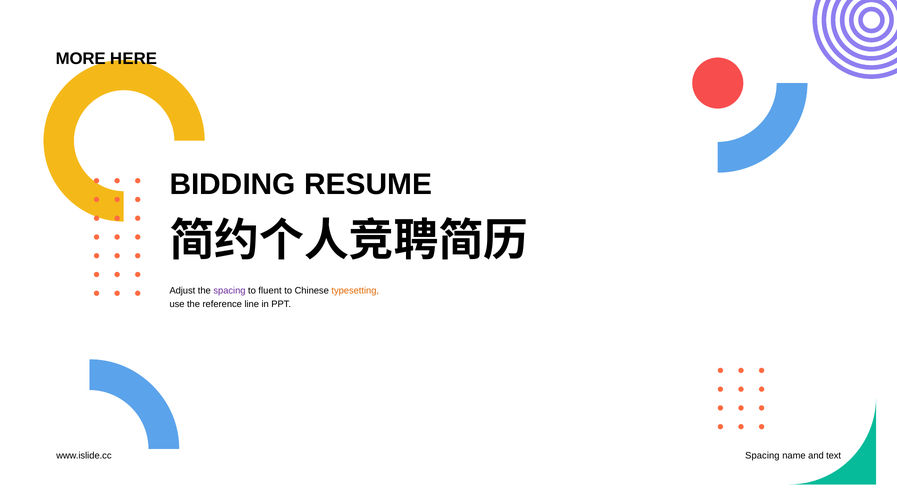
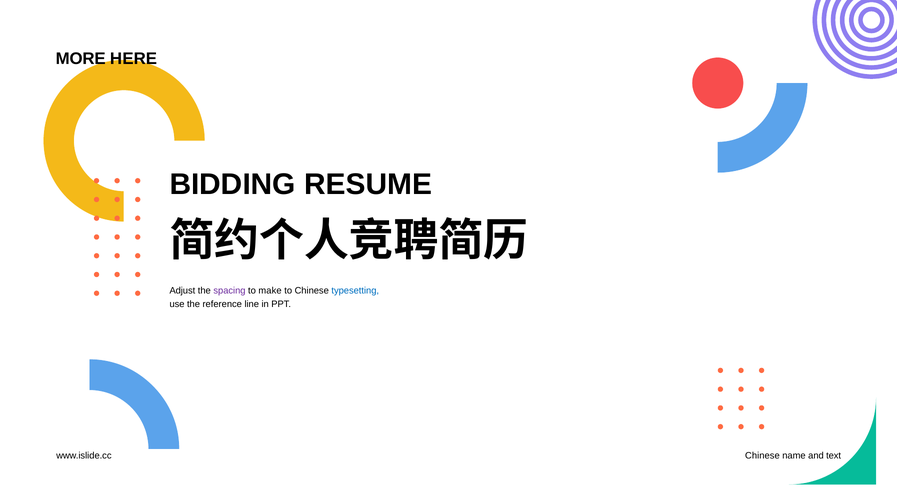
fluent: fluent -> make
typesetting colour: orange -> blue
Spacing at (762, 456): Spacing -> Chinese
